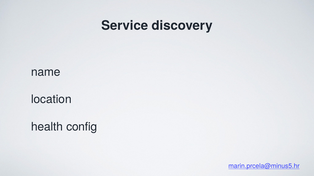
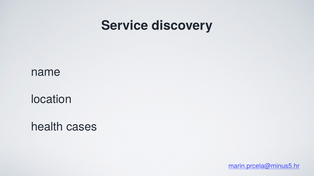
config: config -> cases
